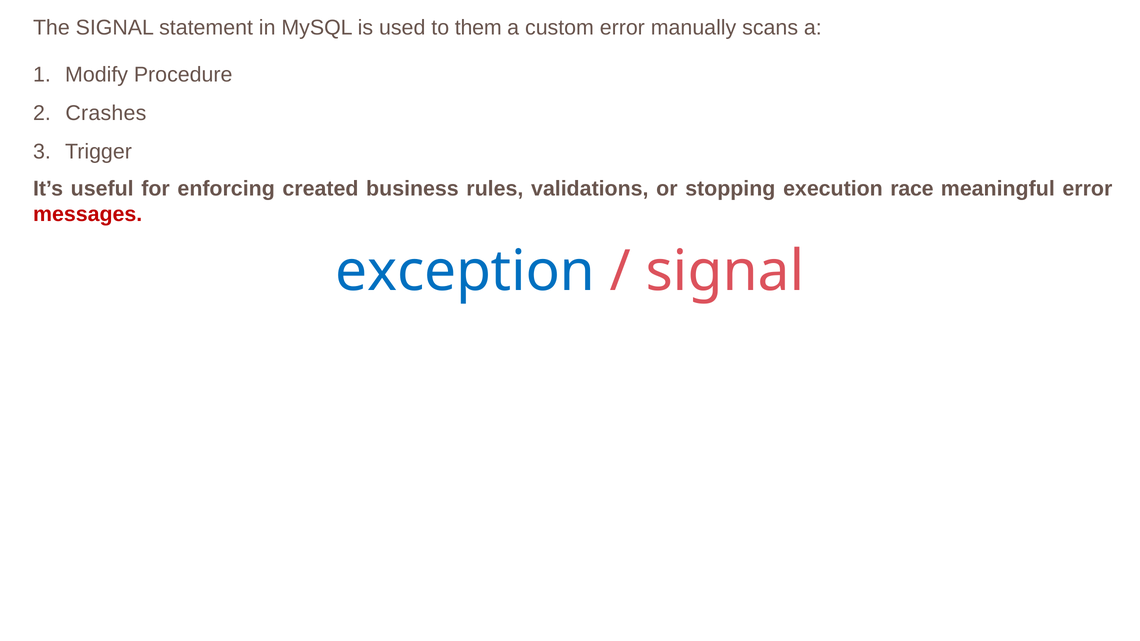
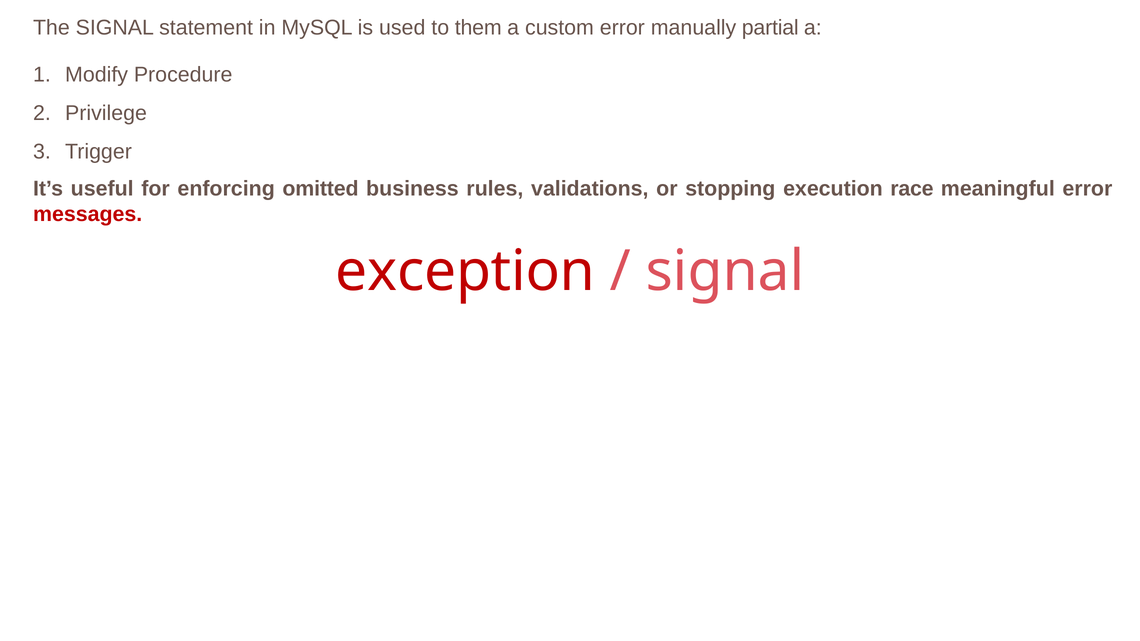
scans: scans -> partial
Crashes: Crashes -> Privilege
created: created -> omitted
exception colour: blue -> red
